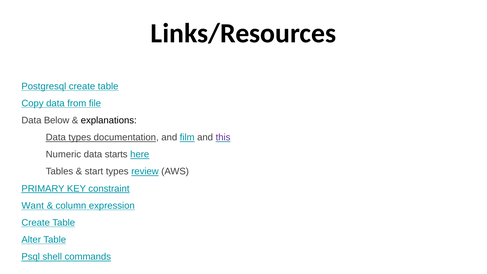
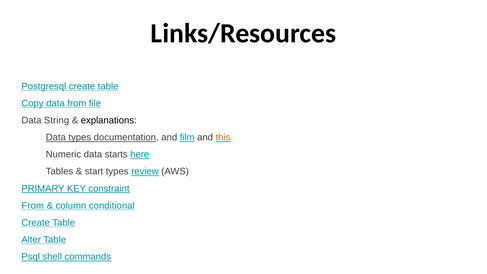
Below: Below -> String
this colour: purple -> orange
Want at (33, 206): Want -> From
expression: expression -> conditional
